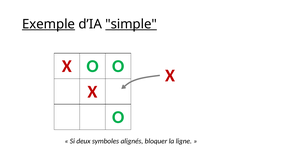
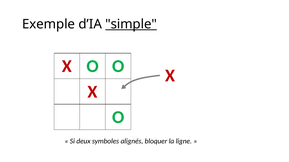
Exemple underline: present -> none
